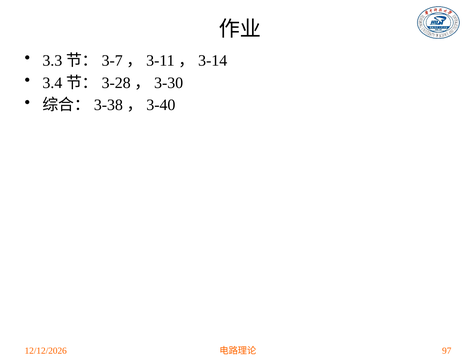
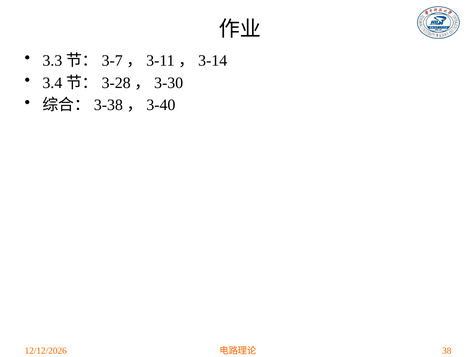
97: 97 -> 38
